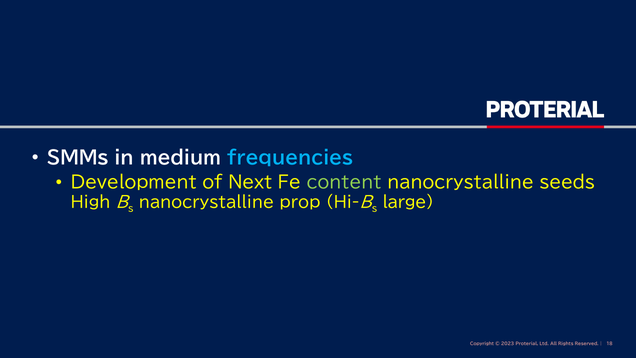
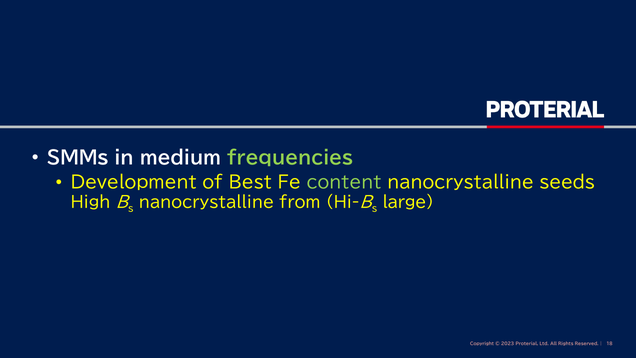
frequencies colour: light blue -> light green
Next: Next -> Best
prop: prop -> from
